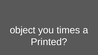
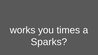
object: object -> works
Printed: Printed -> Sparks
